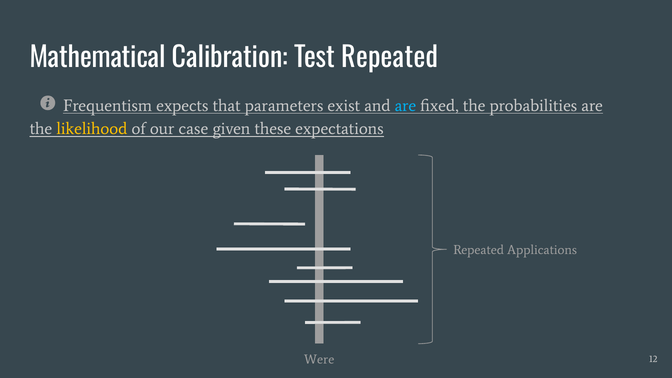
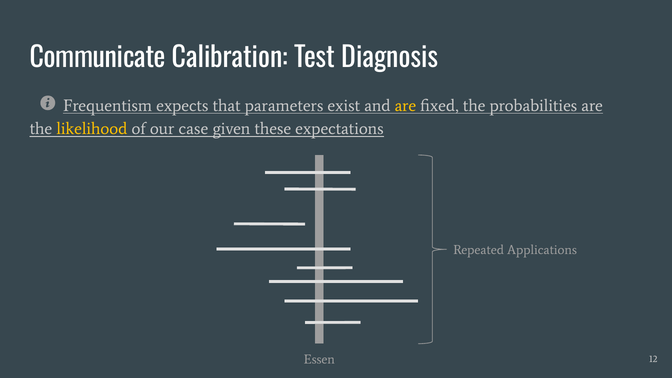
Mathematical: Mathematical -> Communicate
Test Repeated: Repeated -> Diagnosis
are at (405, 106) colour: light blue -> yellow
Were: Were -> Essen
